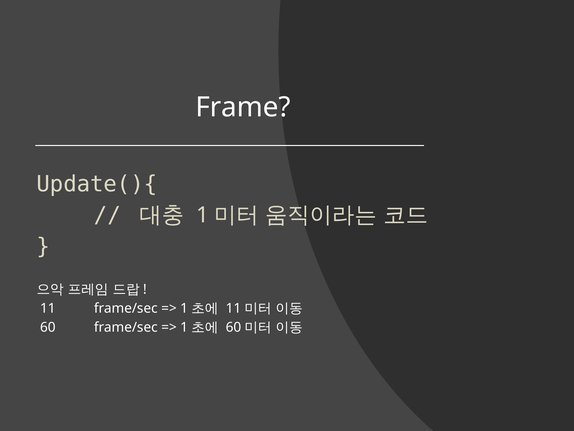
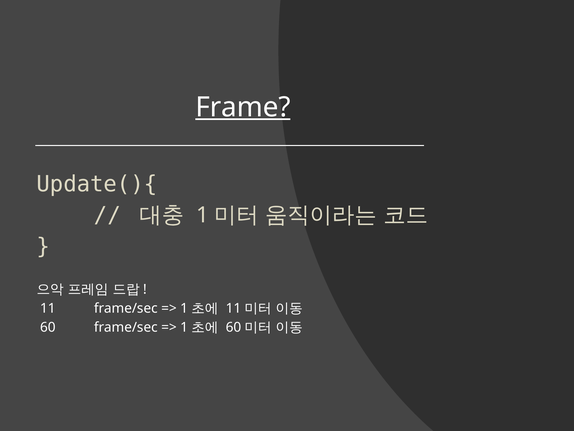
Frame underline: none -> present
